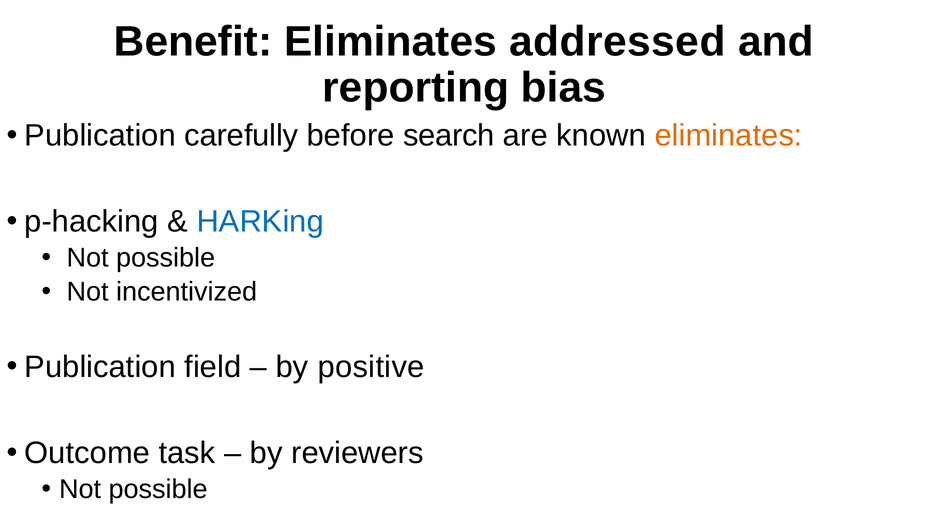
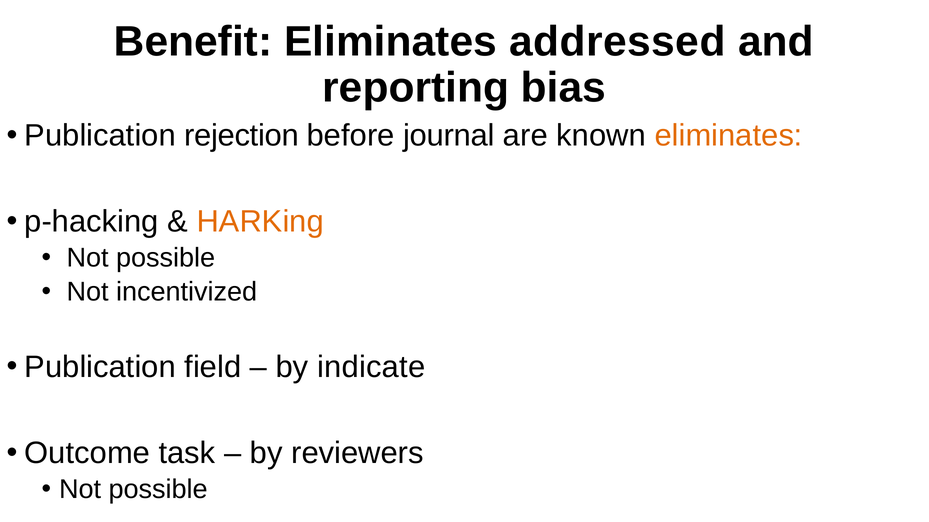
carefully: carefully -> rejection
search: search -> journal
HARKing colour: blue -> orange
positive: positive -> indicate
